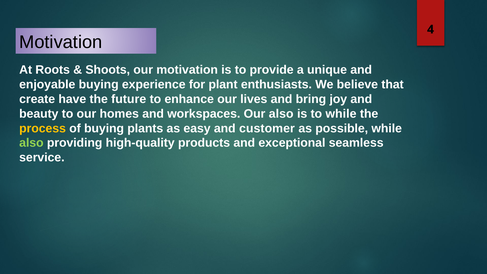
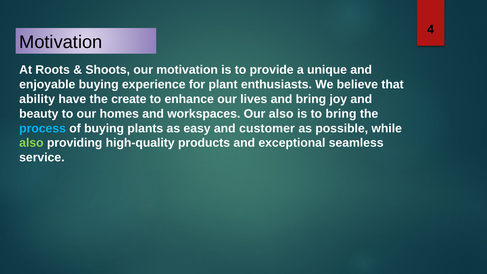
create: create -> ability
future: future -> create
to while: while -> bring
process colour: yellow -> light blue
